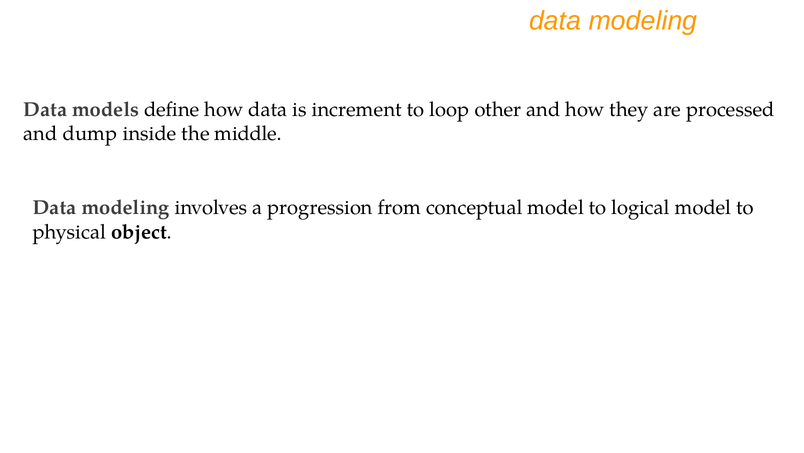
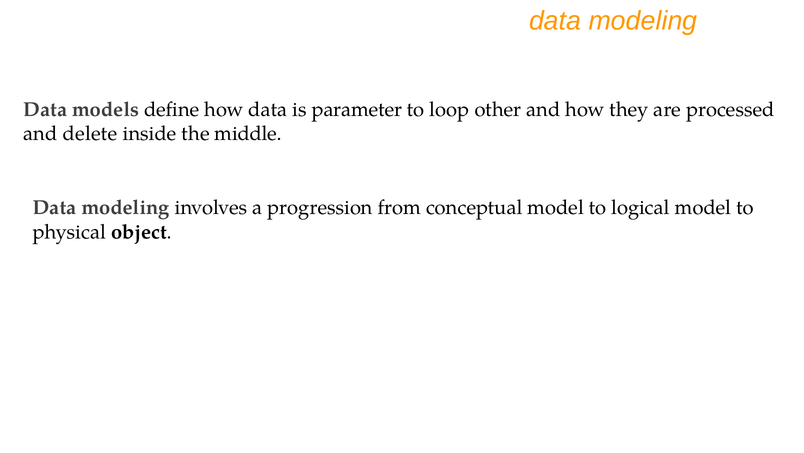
increment: increment -> parameter
dump: dump -> delete
